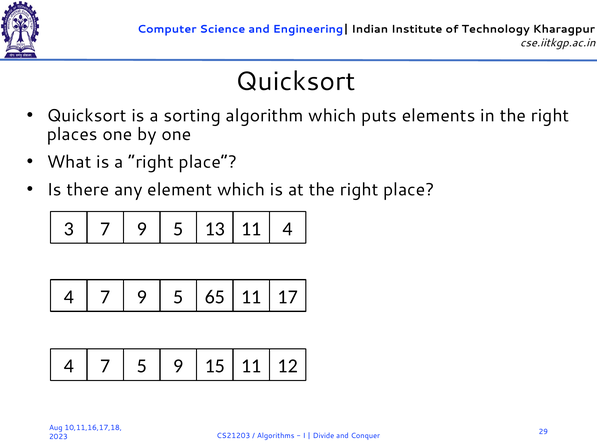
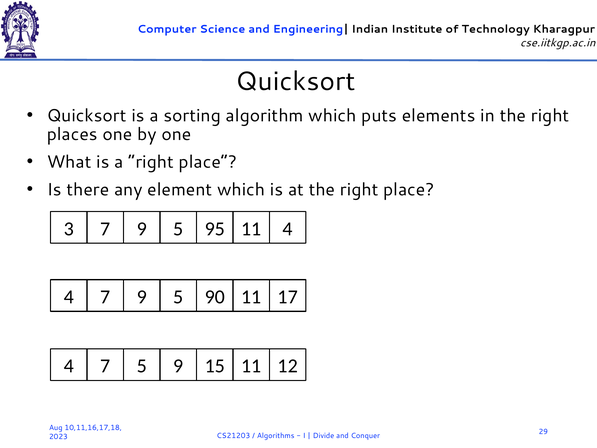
13: 13 -> 95
65: 65 -> 90
